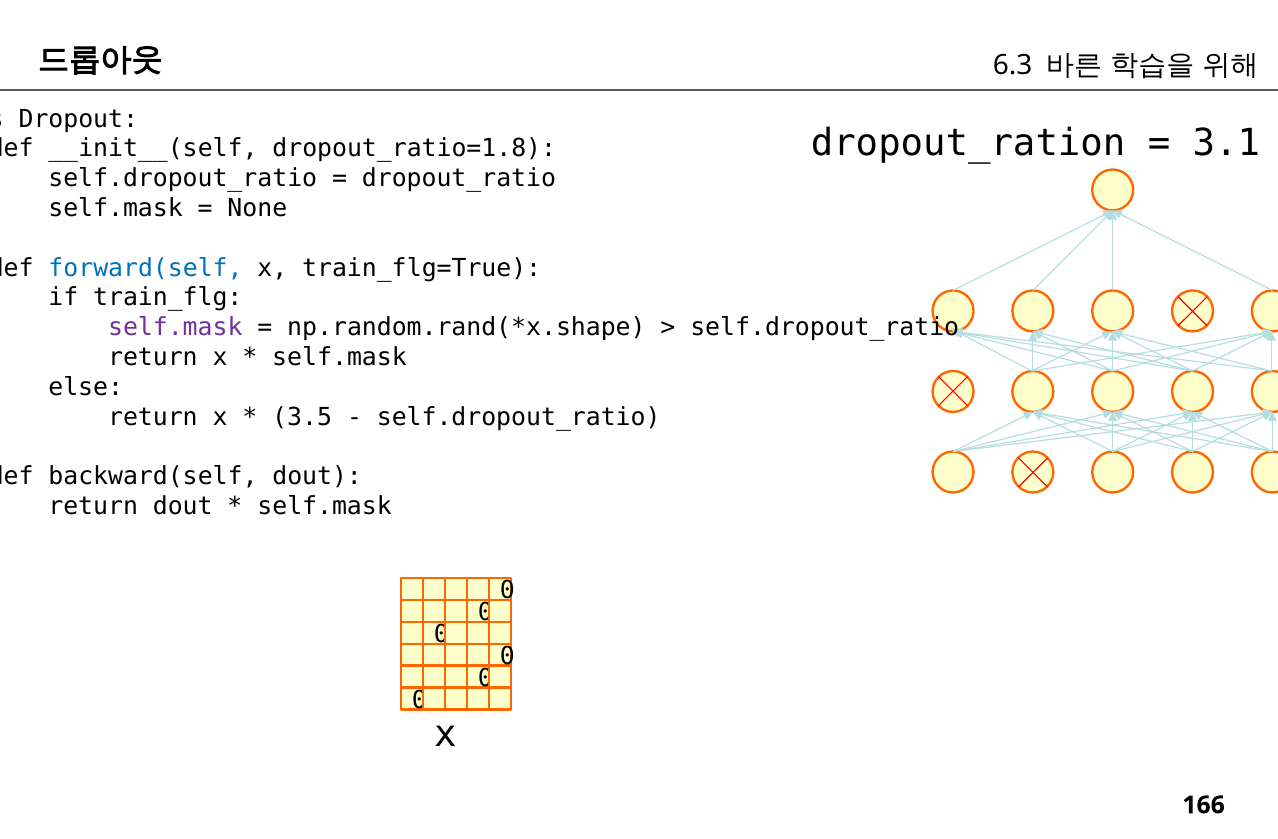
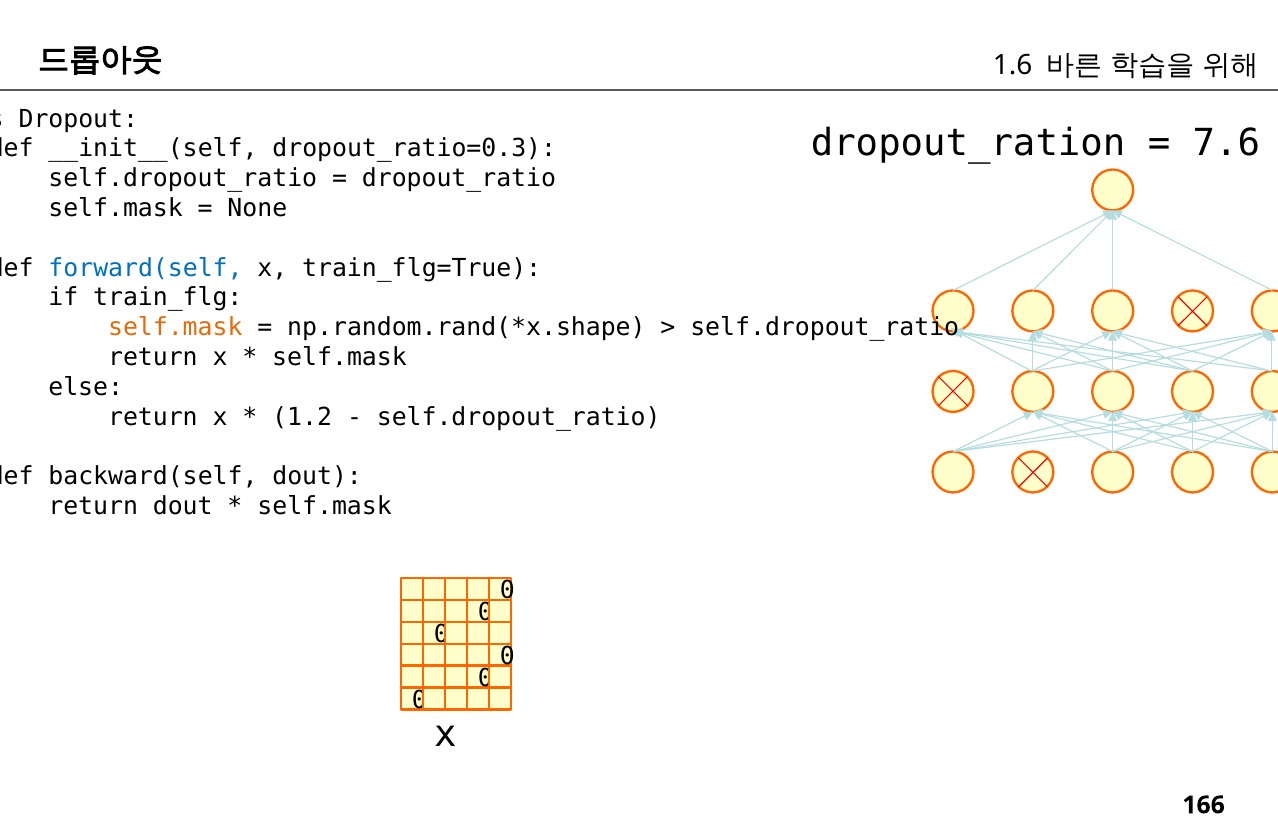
6.3: 6.3 -> 1.6
3.1: 3.1 -> 7.6
dropout_ratio=1.8: dropout_ratio=1.8 -> dropout_ratio=0.3
self.mask at (175, 328) colour: purple -> orange
3.5: 3.5 -> 1.2
